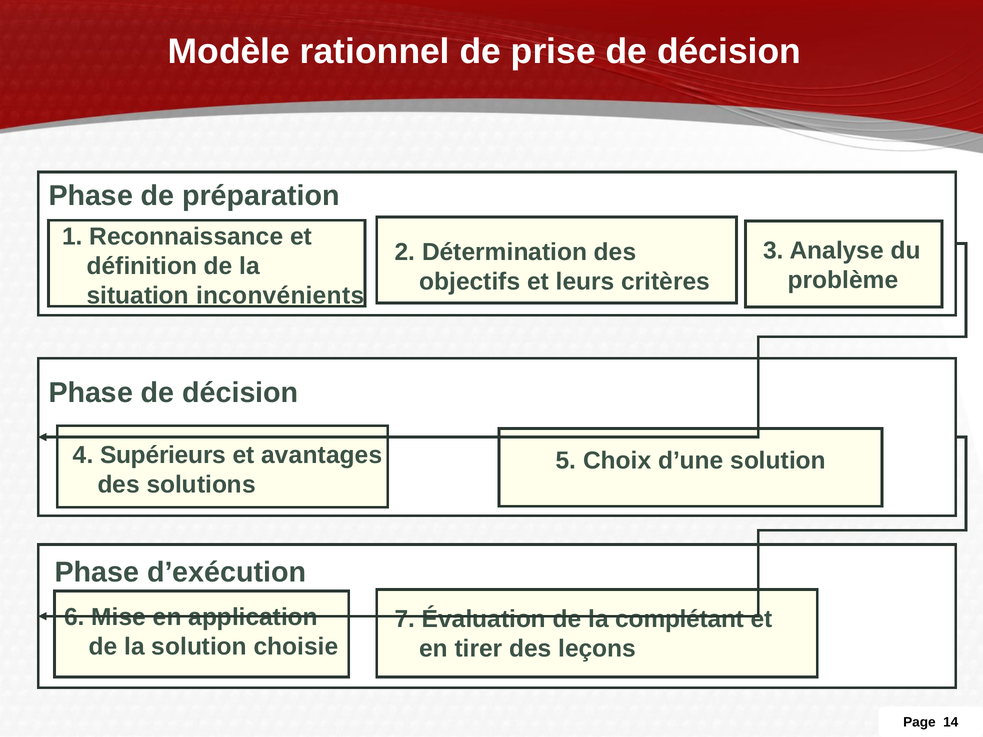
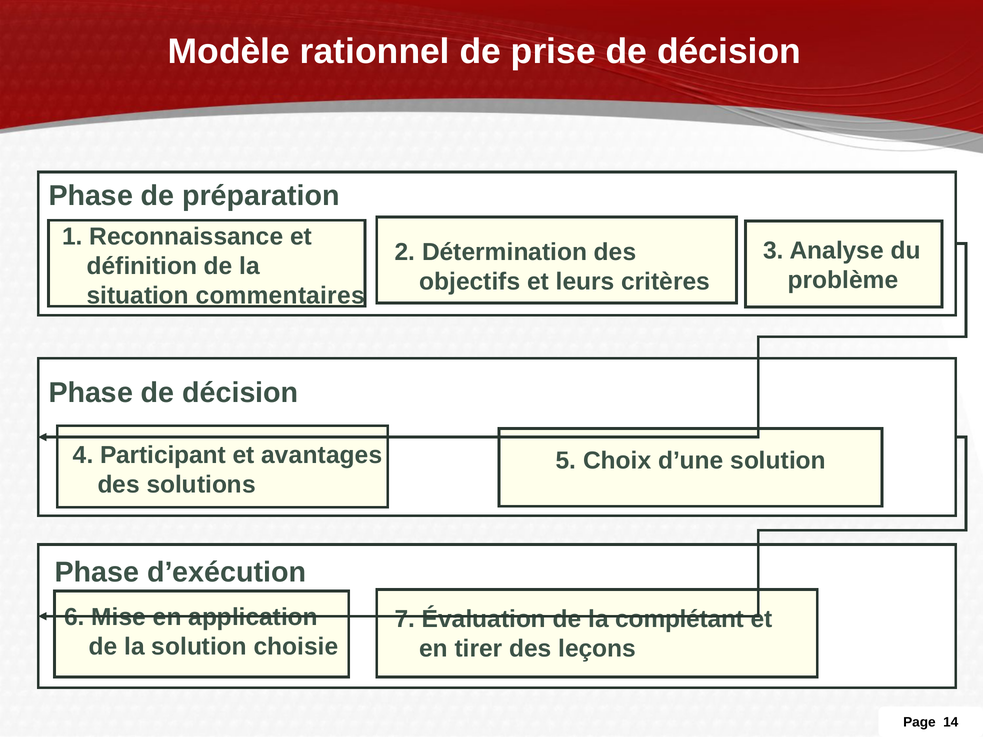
inconvénients: inconvénients -> commentaires
Supérieurs: Supérieurs -> Participant
